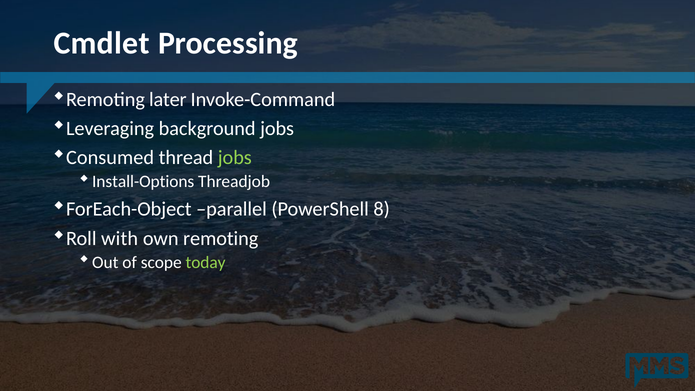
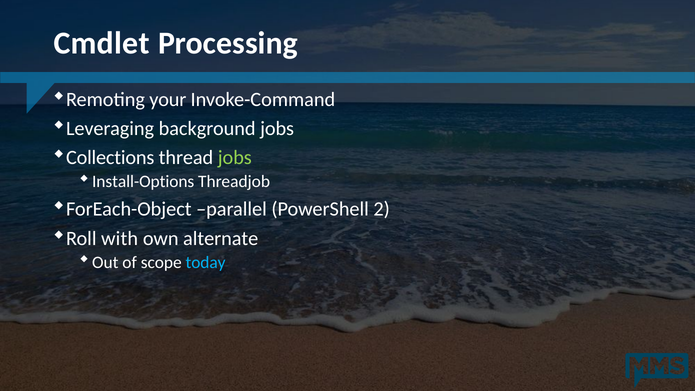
later: later -> your
Consumed: Consumed -> Collections
8: 8 -> 2
own remoting: remoting -> alternate
today colour: light green -> light blue
